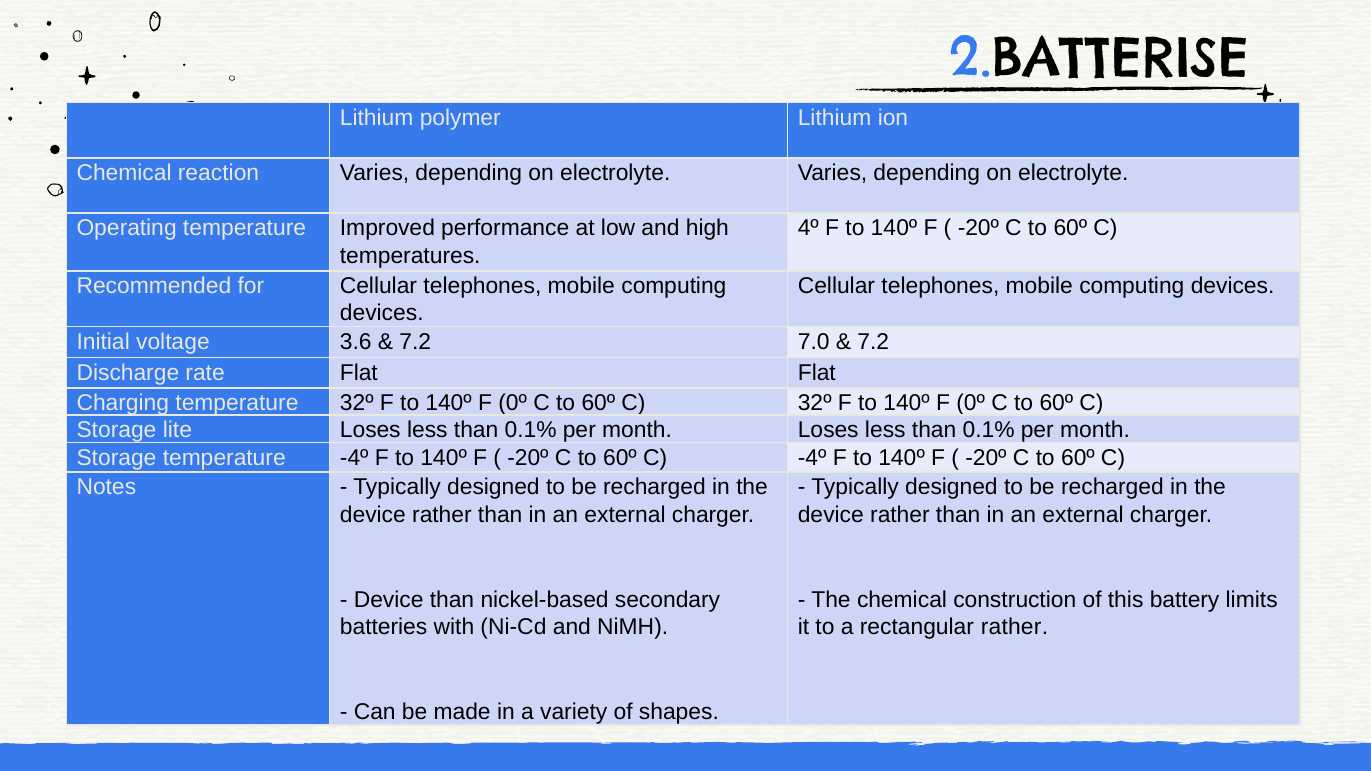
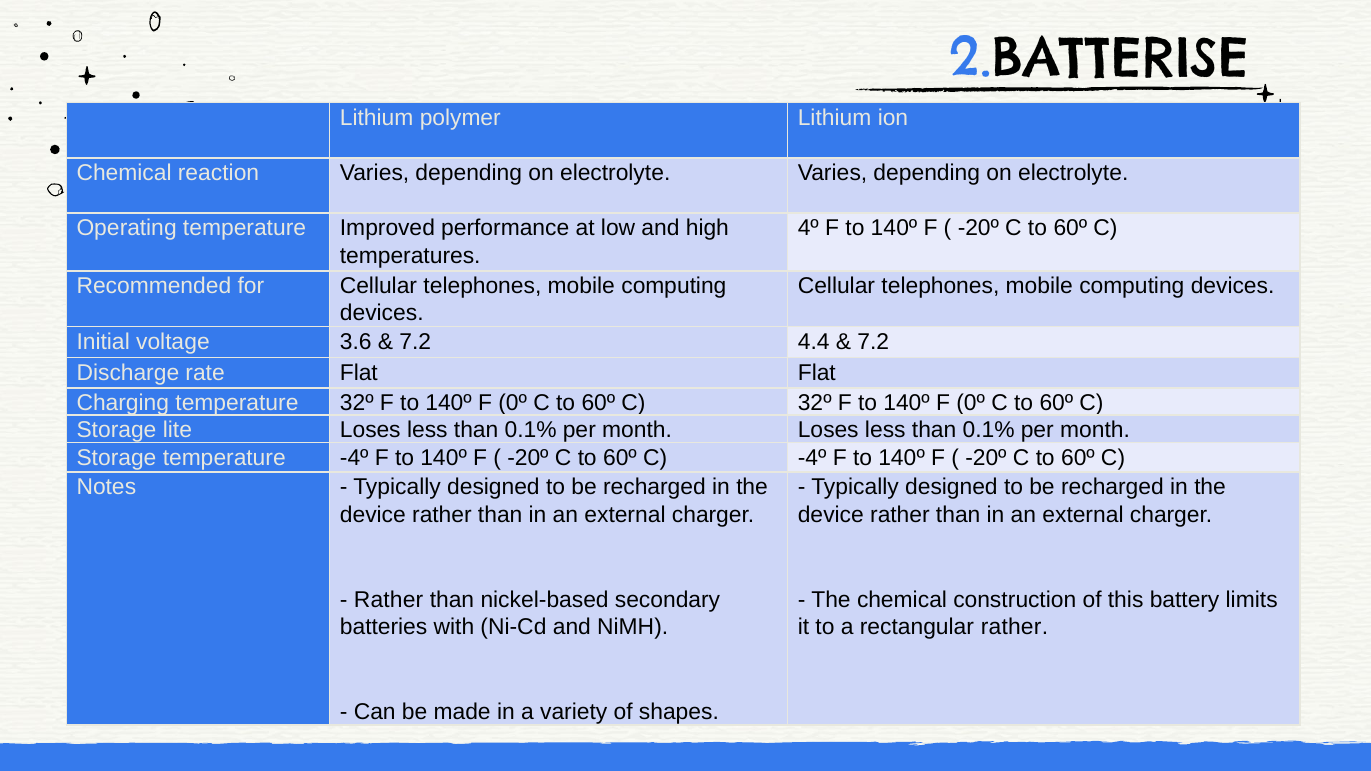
7.0: 7.0 -> 4.4
Device at (389, 600): Device -> Rather
